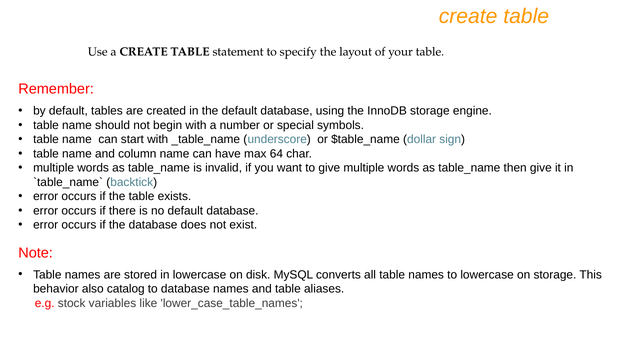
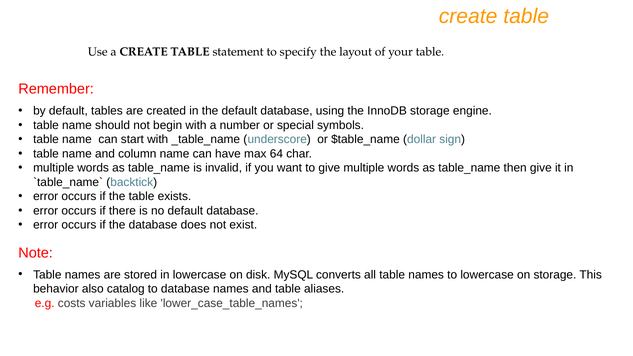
stock: stock -> costs
